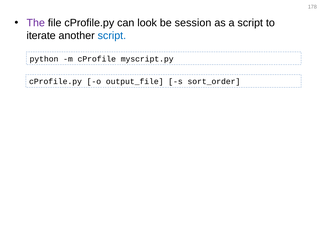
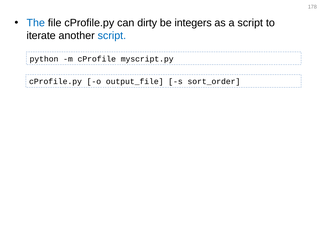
The colour: purple -> blue
look: look -> dirty
session: session -> integers
